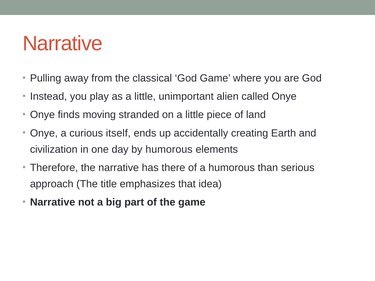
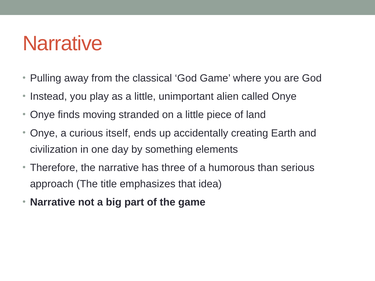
by humorous: humorous -> something
there: there -> three
